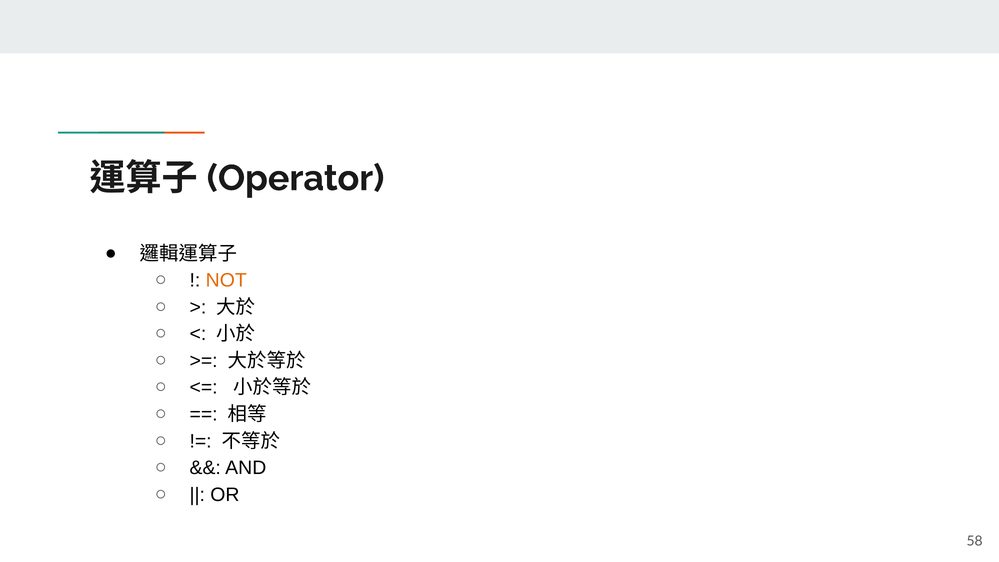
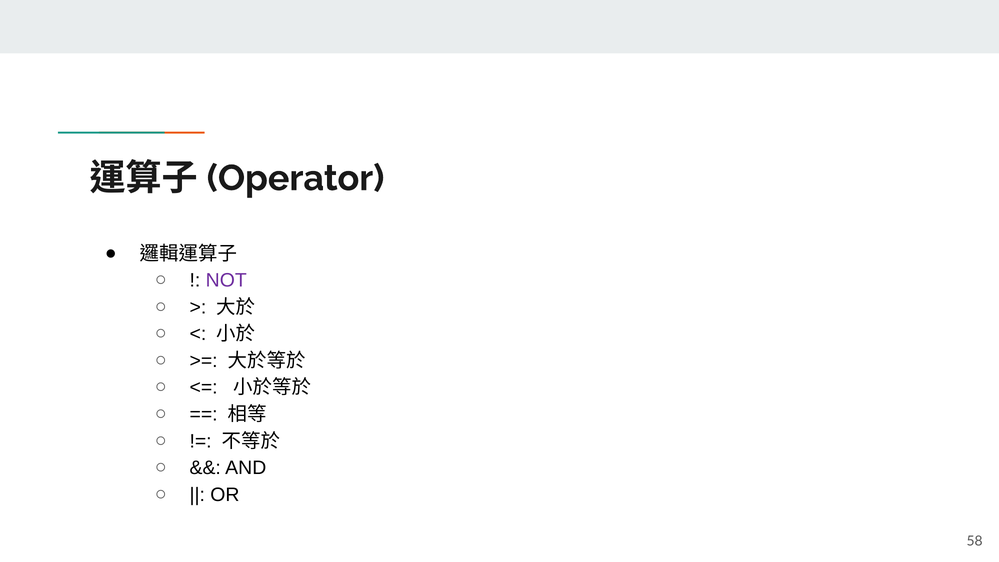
NOT colour: orange -> purple
